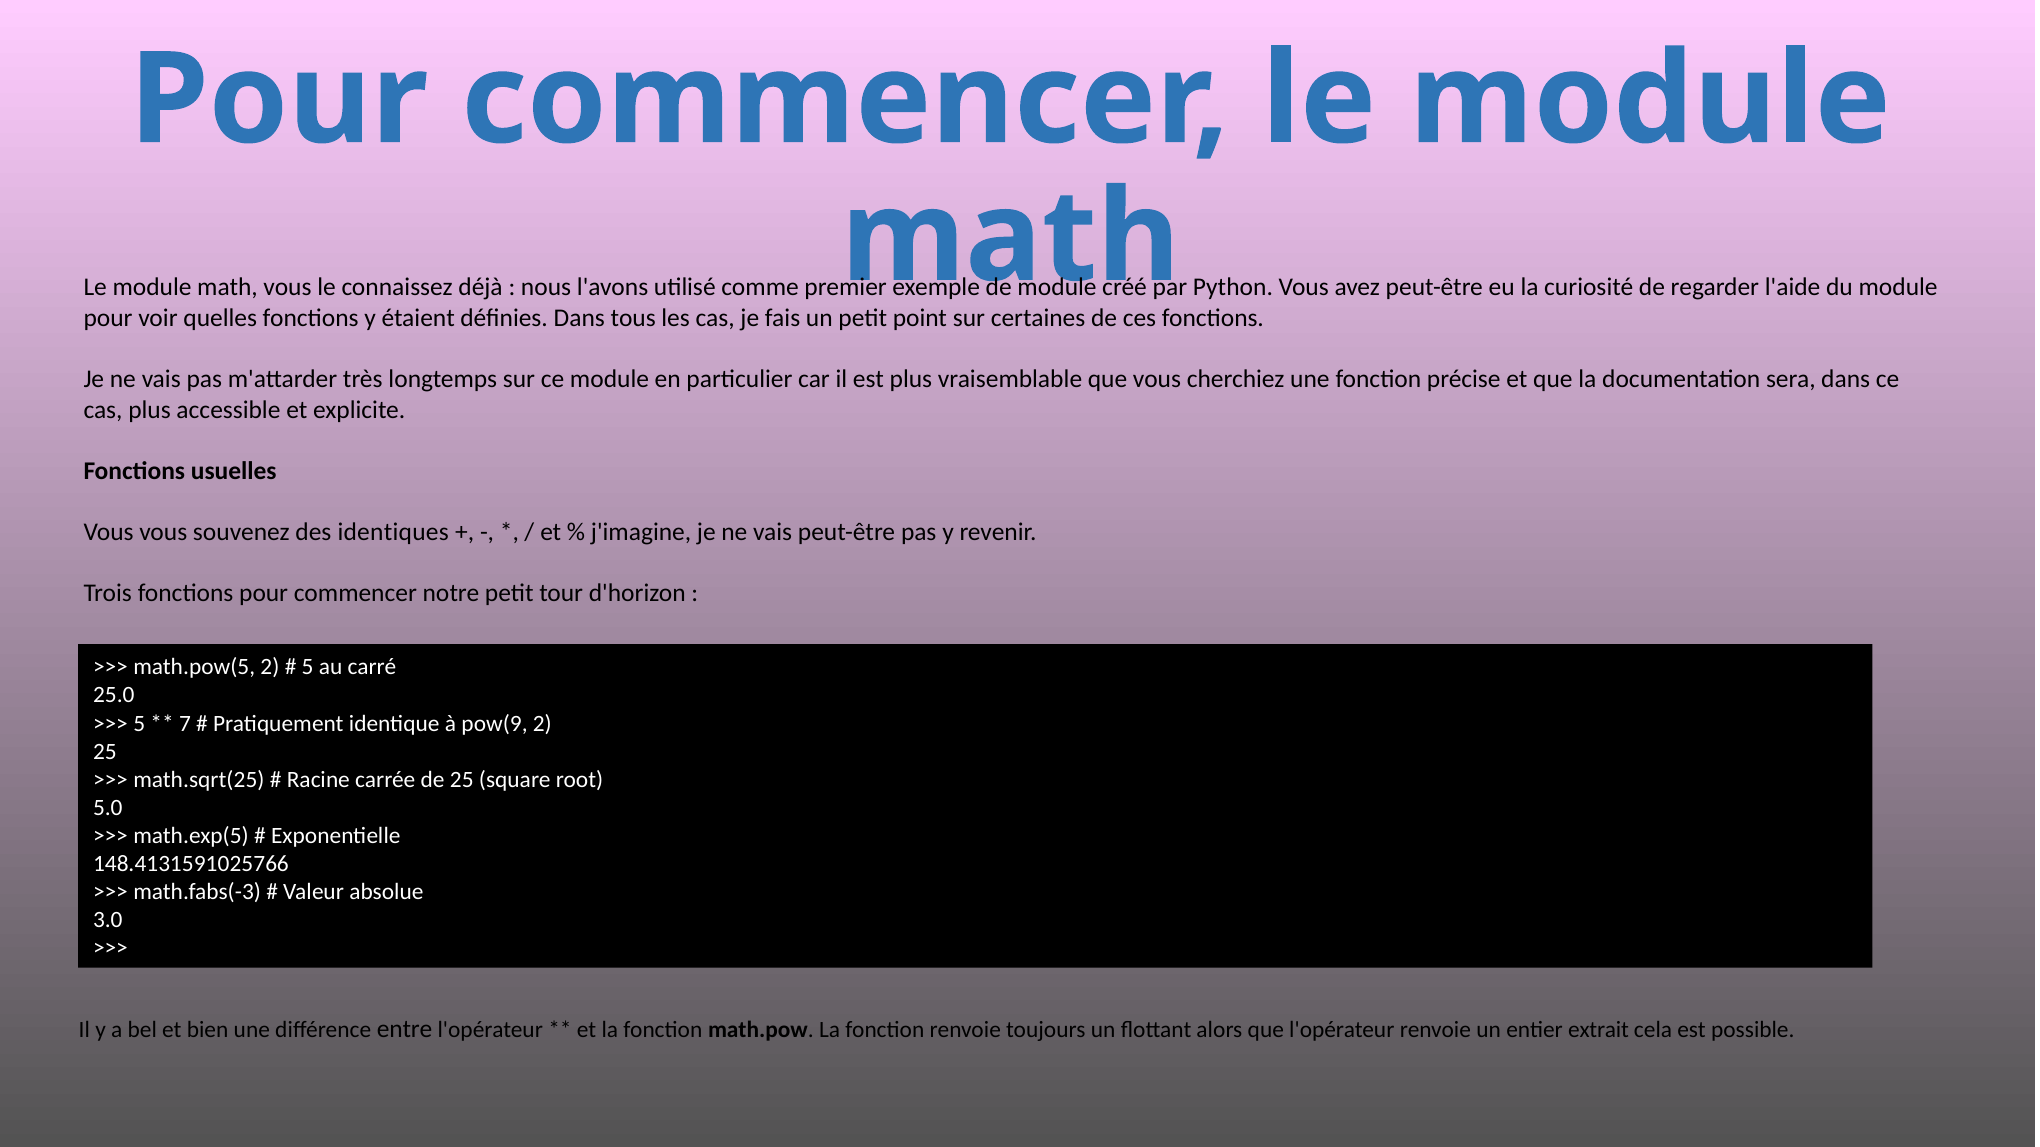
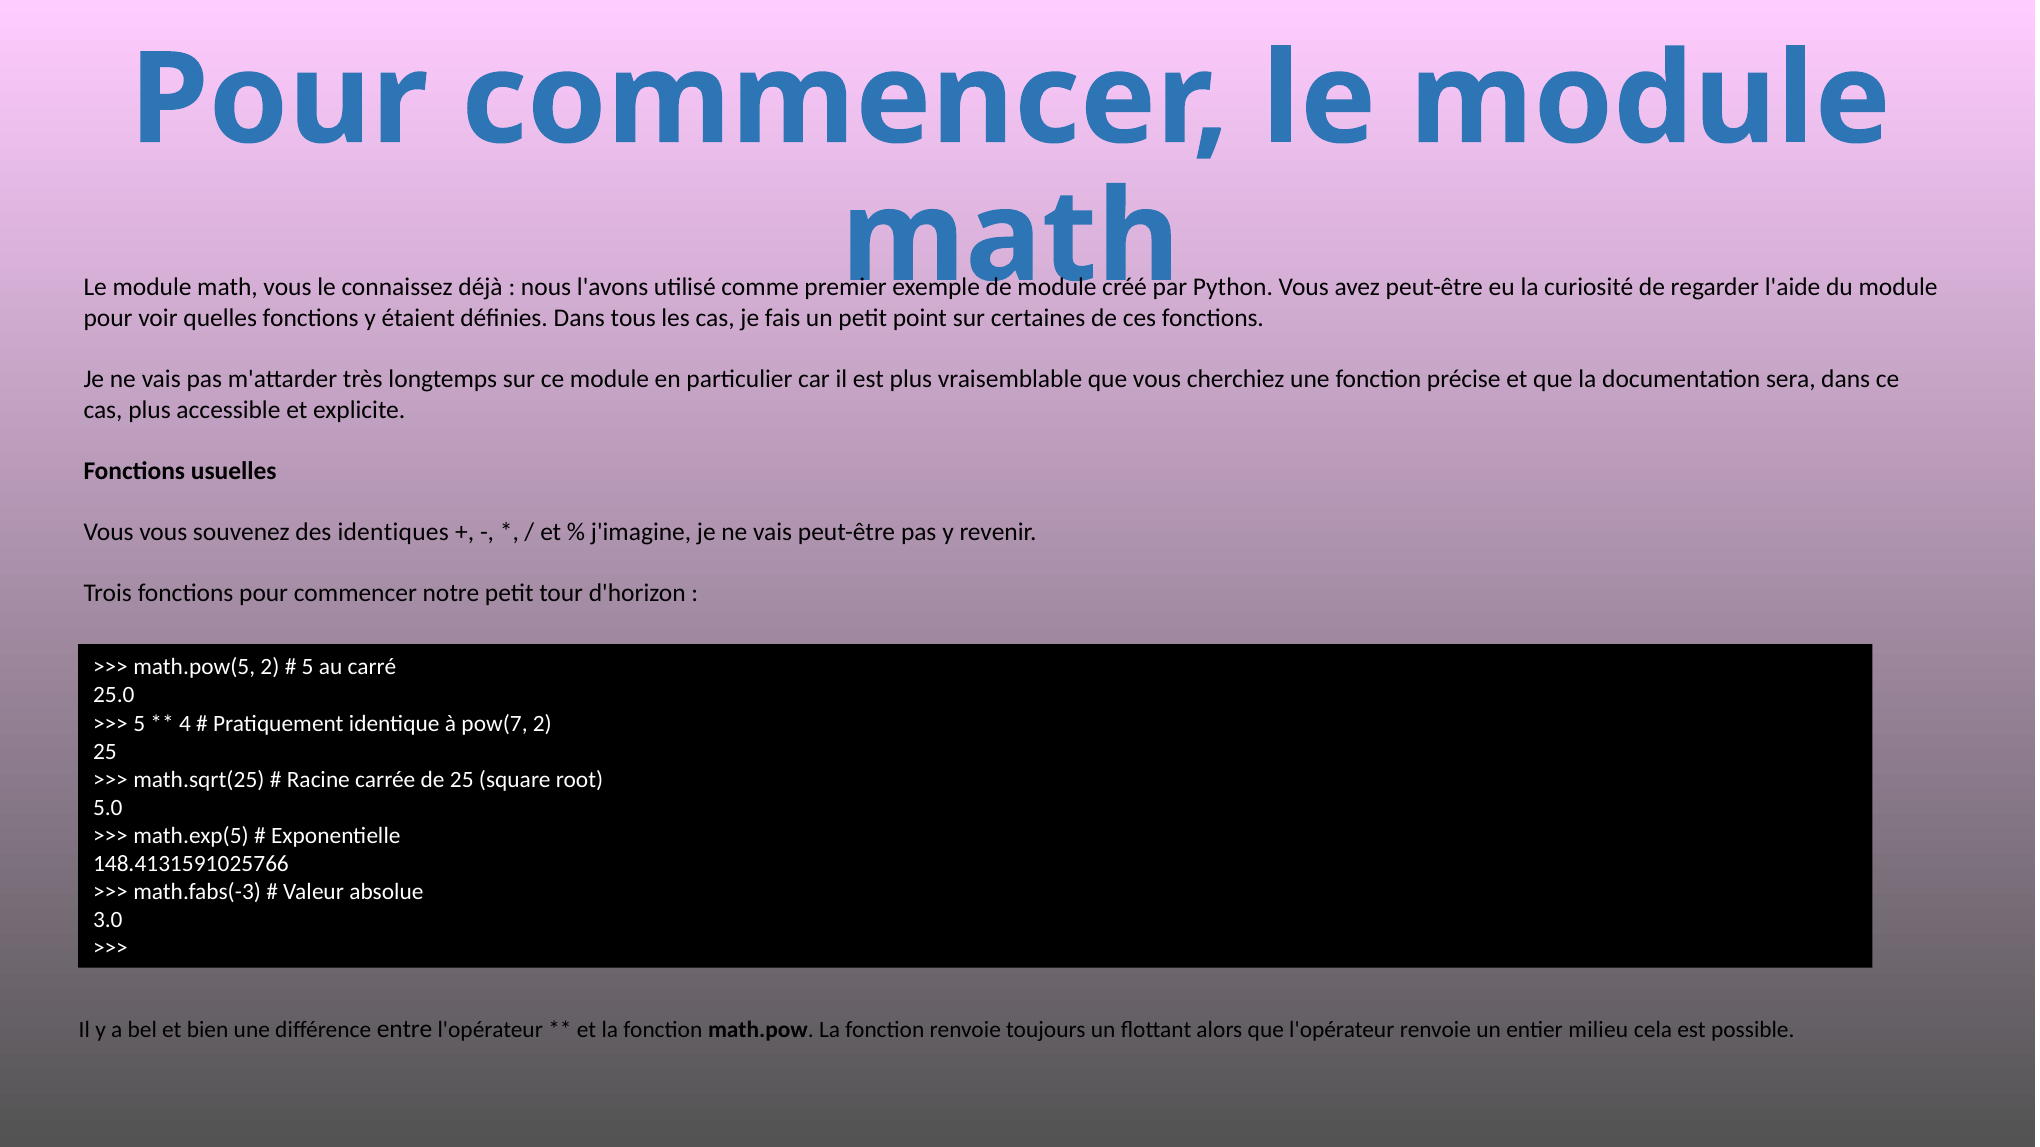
7: 7 -> 4
pow(9: pow(9 -> pow(7
extrait: extrait -> milieu
